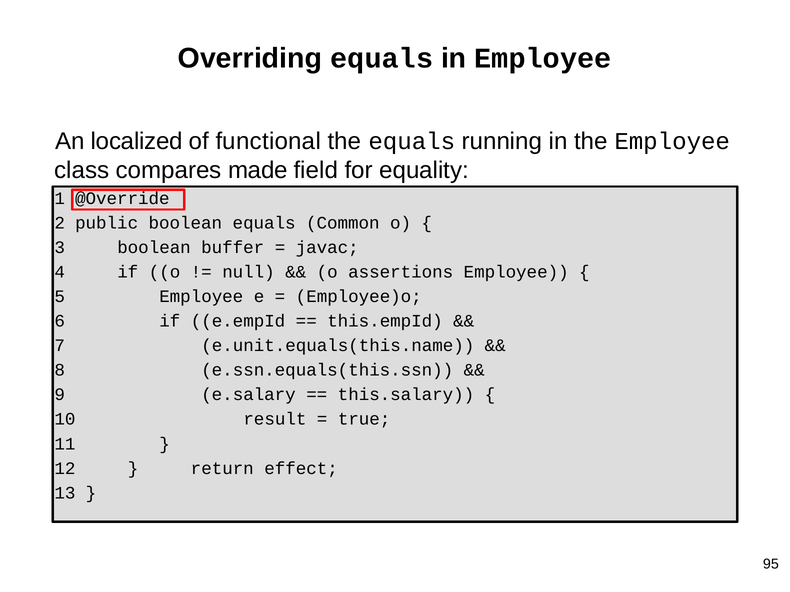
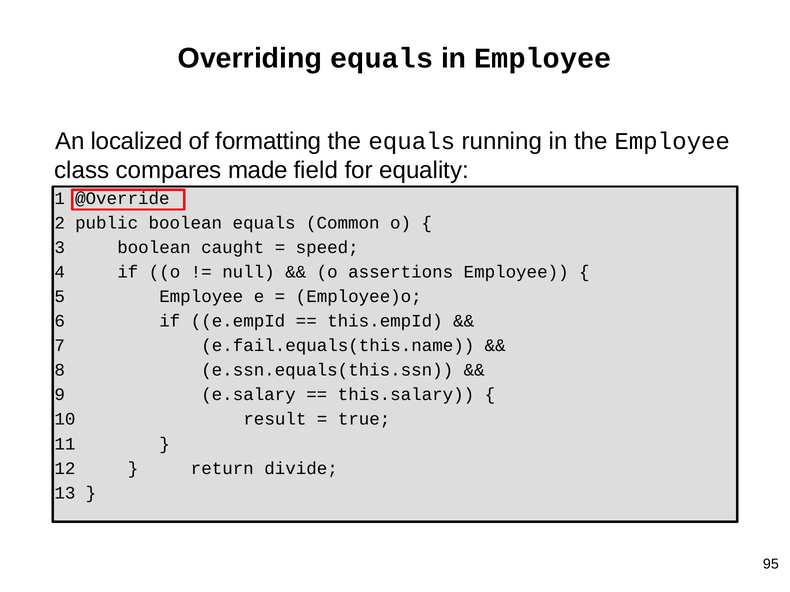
functional: functional -> formatting
buffer: buffer -> caught
javac: javac -> speed
e.unit.equals(this.name: e.unit.equals(this.name -> e.fail.equals(this.name
effect: effect -> divide
